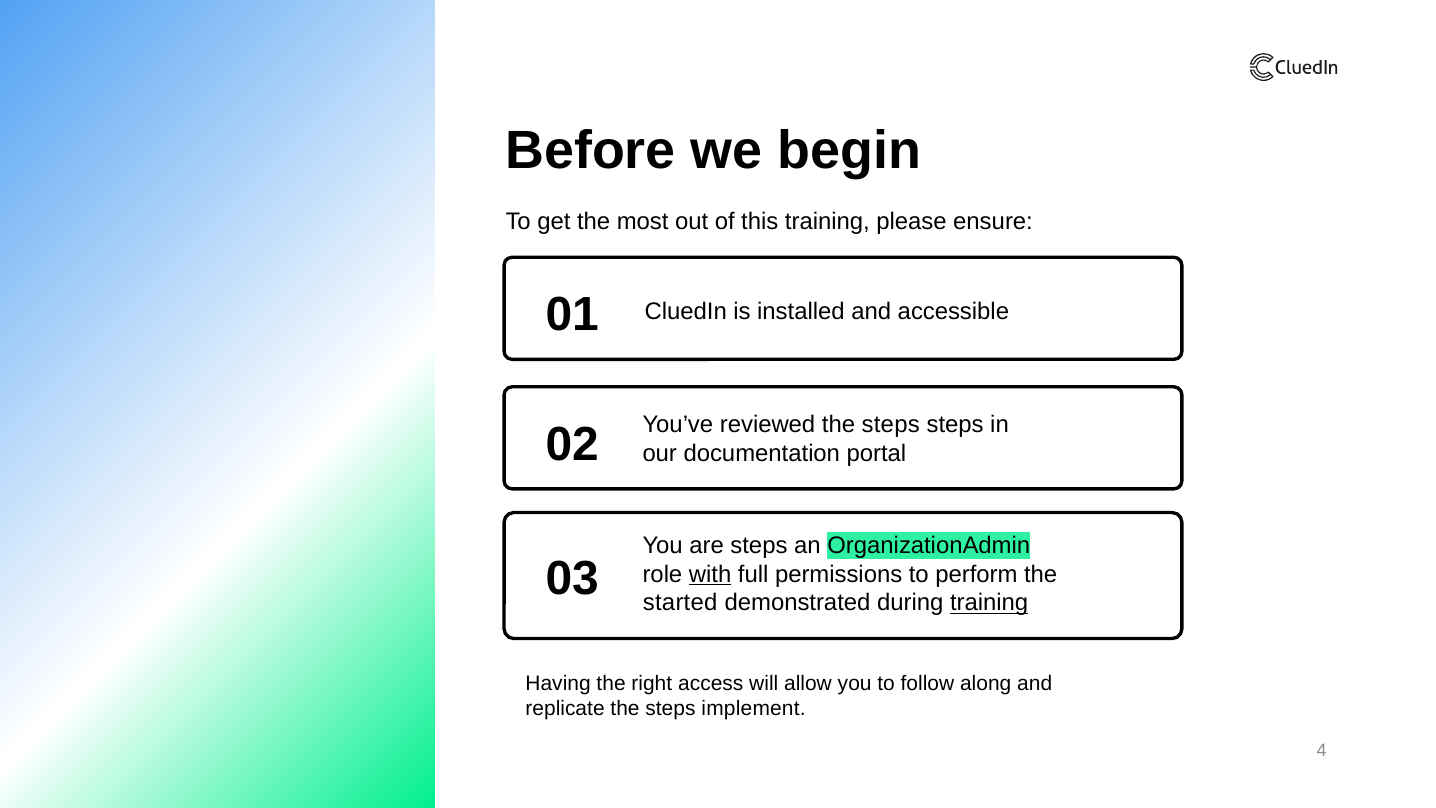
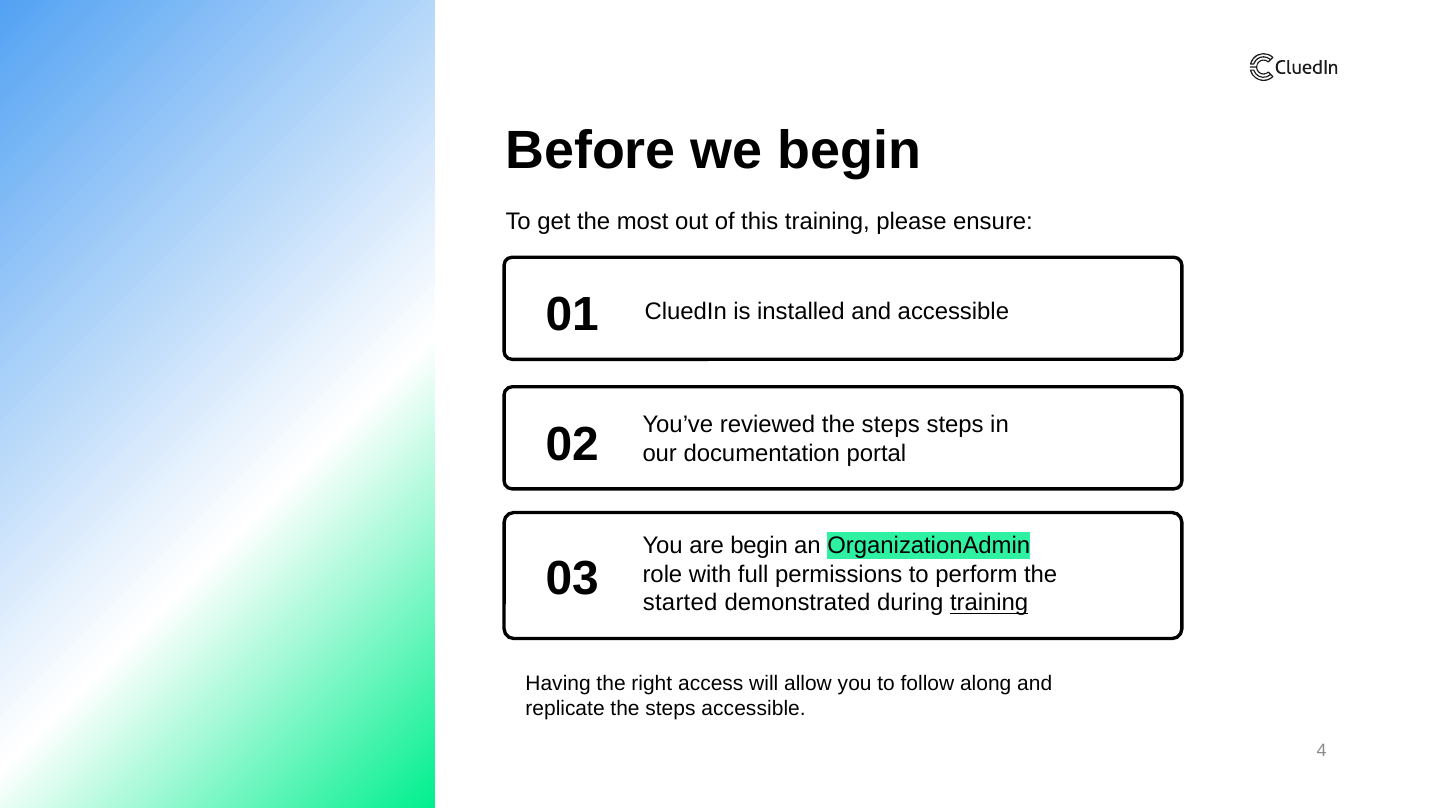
are steps: steps -> begin
with underline: present -> none
steps implement: implement -> accessible
